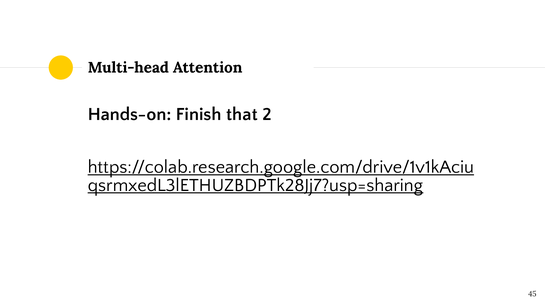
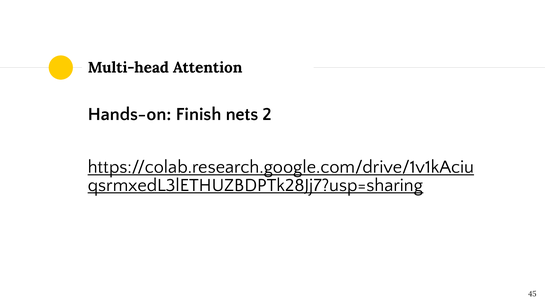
that: that -> nets
